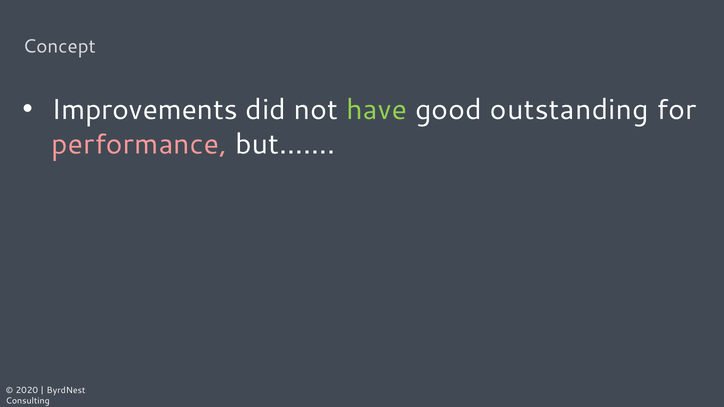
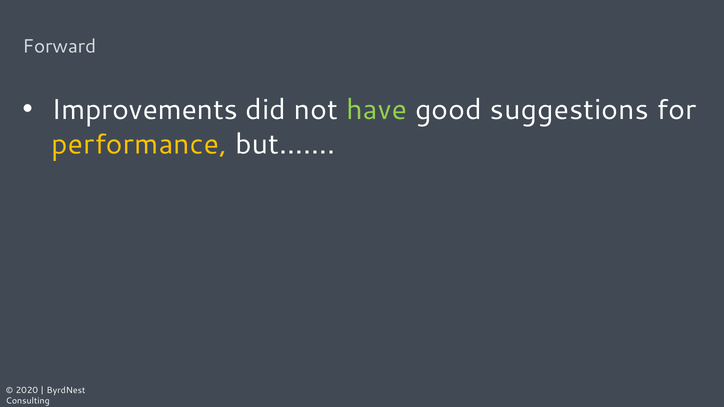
Concept: Concept -> Forward
outstanding: outstanding -> suggestions
performance colour: pink -> yellow
